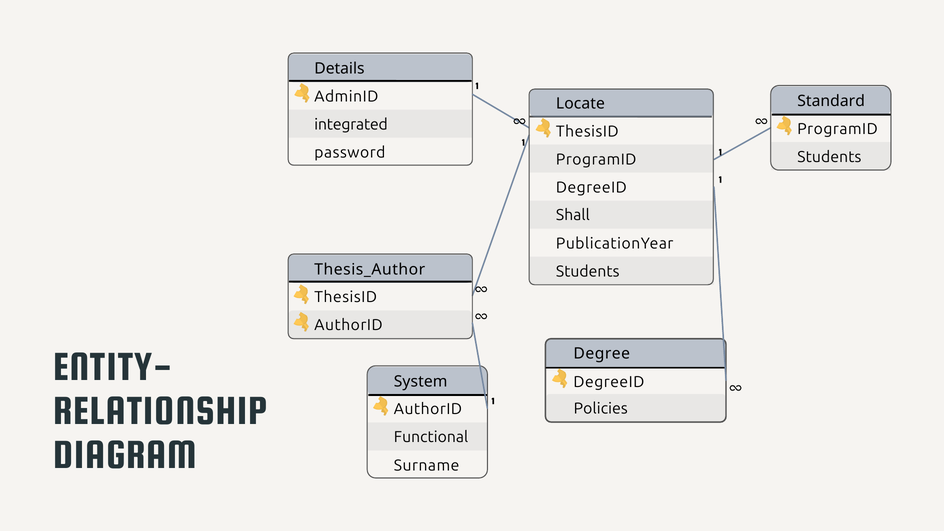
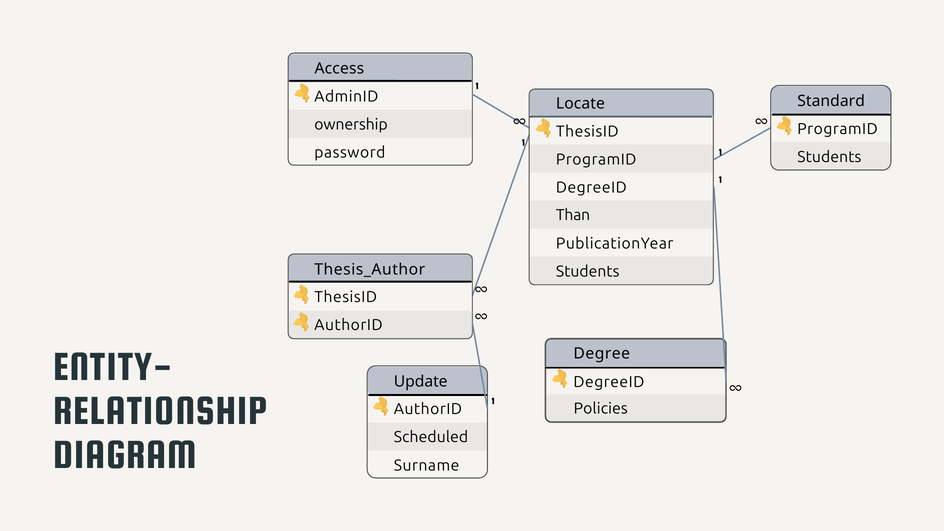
Details: Details -> Access
integrated: integrated -> ownership
Shall: Shall -> Than
System: System -> Update
Functional: Functional -> Scheduled
